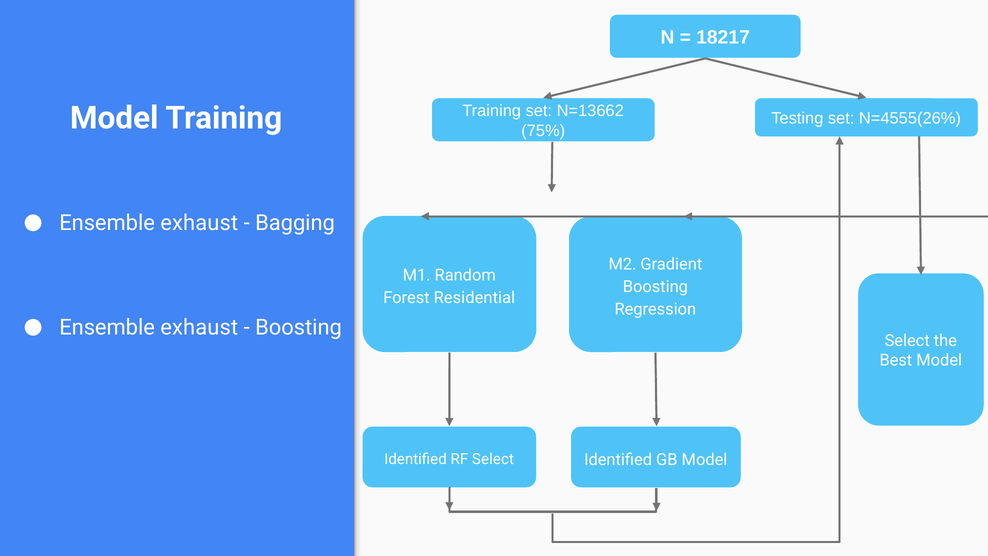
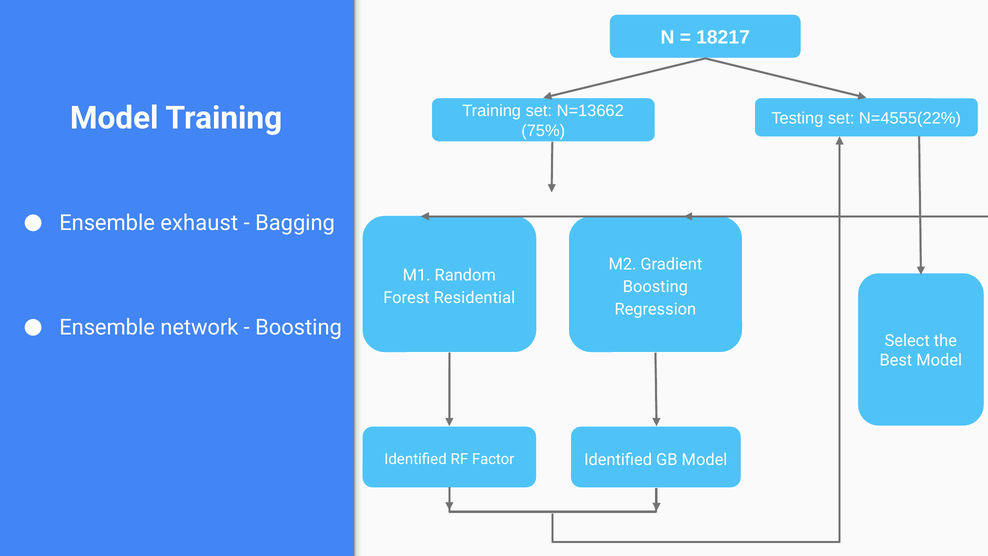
N=4555(26%: N=4555(26% -> N=4555(22%
exhaust at (199, 327): exhaust -> network
RF Select: Select -> Factor
